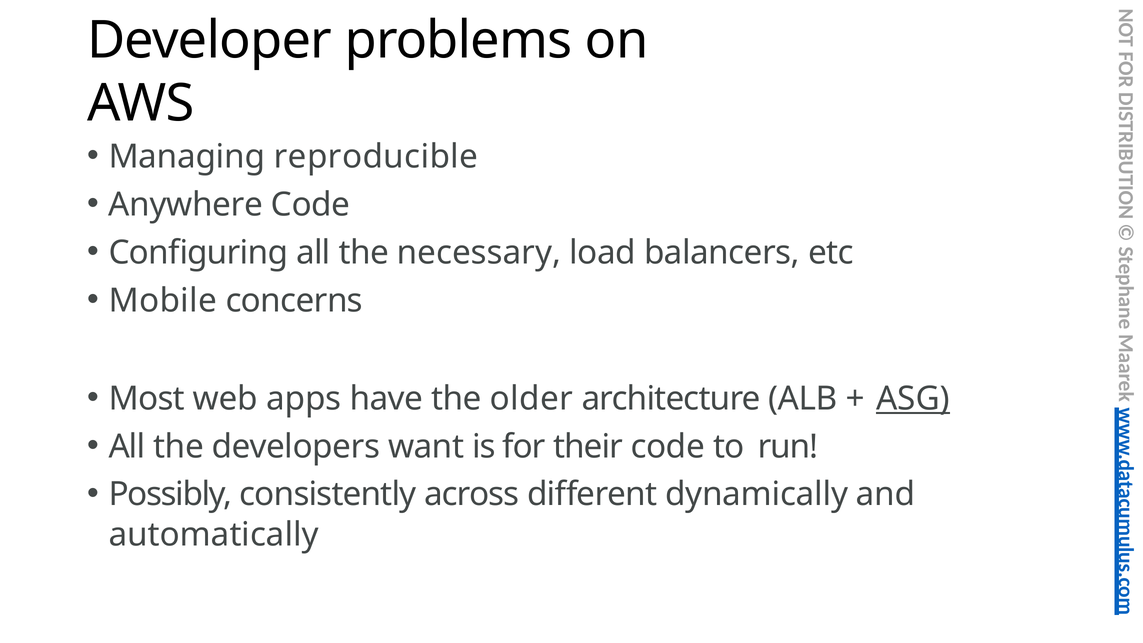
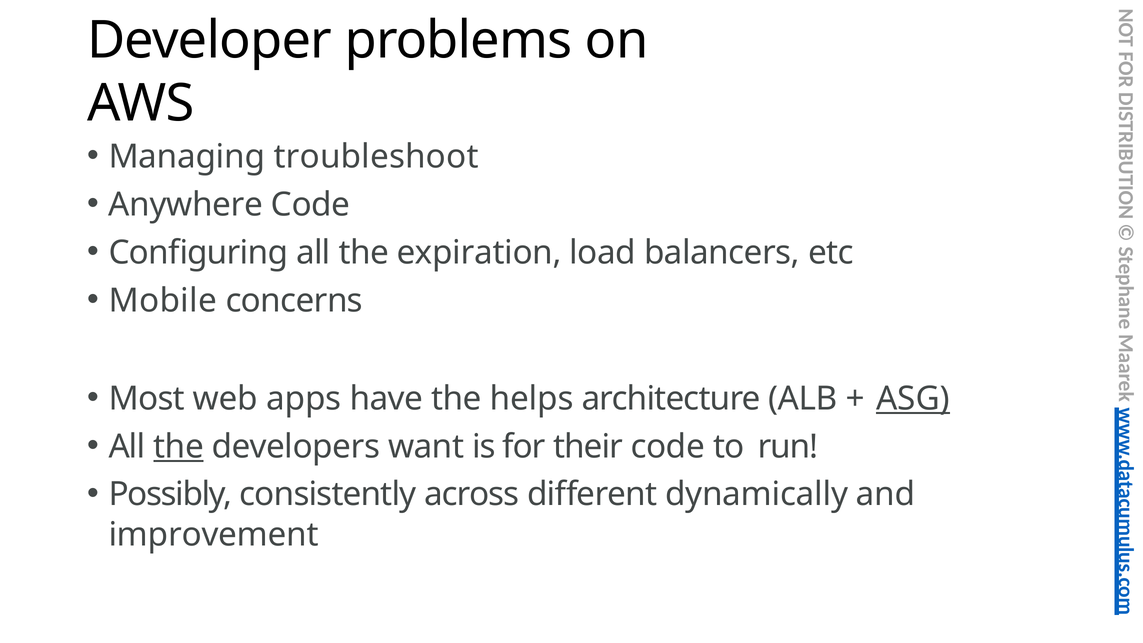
reproducible: reproducible -> troubleshoot
necessary: necessary -> expiration
older: older -> helps
the at (179, 447) underline: none -> present
automatically: automatically -> improvement
